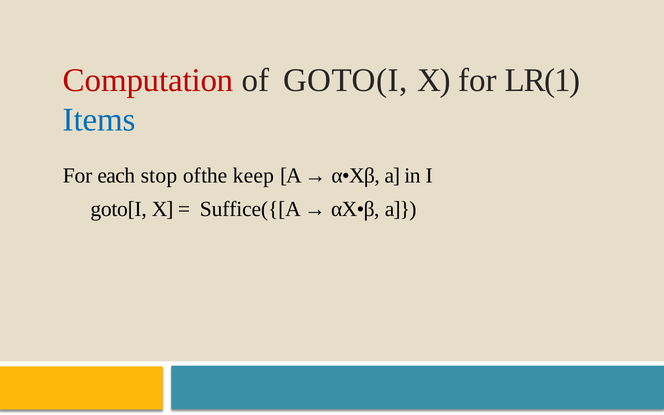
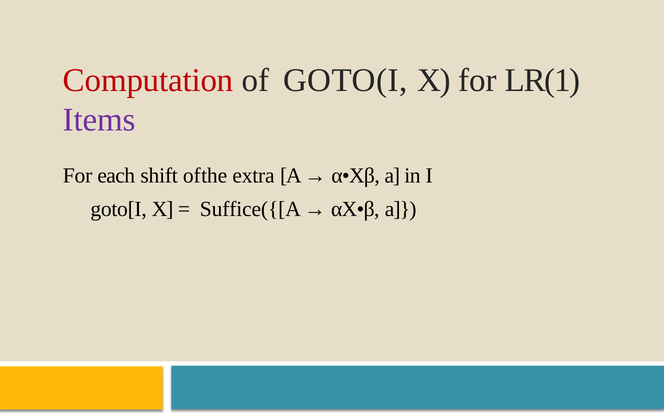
Items colour: blue -> purple
stop: stop -> shift
keep: keep -> extra
